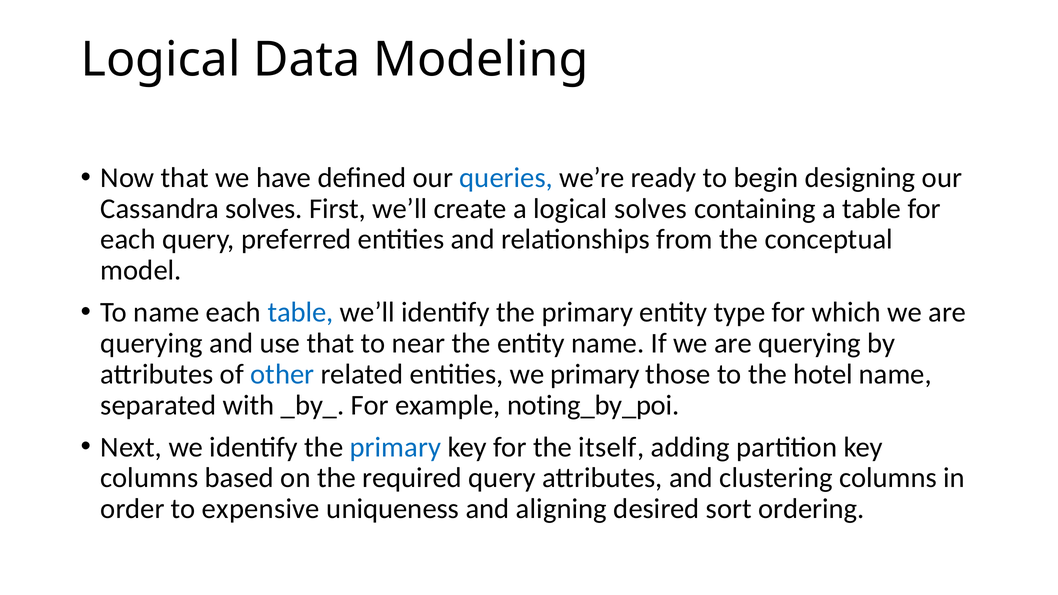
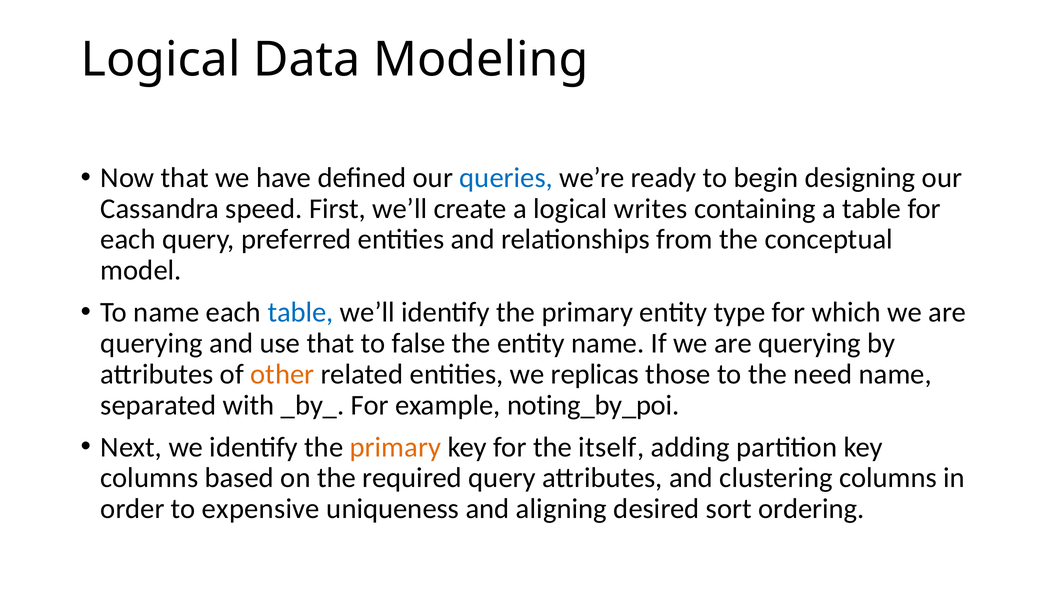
Cassandra solves: solves -> speed
logical solves: solves -> writes
near: near -> false
other colour: blue -> orange
we primary: primary -> replicas
hotel: hotel -> need
primary at (395, 447) colour: blue -> orange
